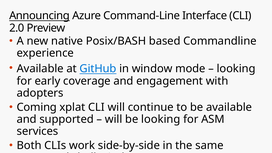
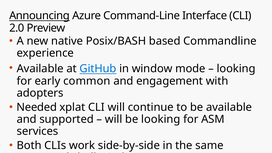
coverage: coverage -> common
Coming: Coming -> Needed
